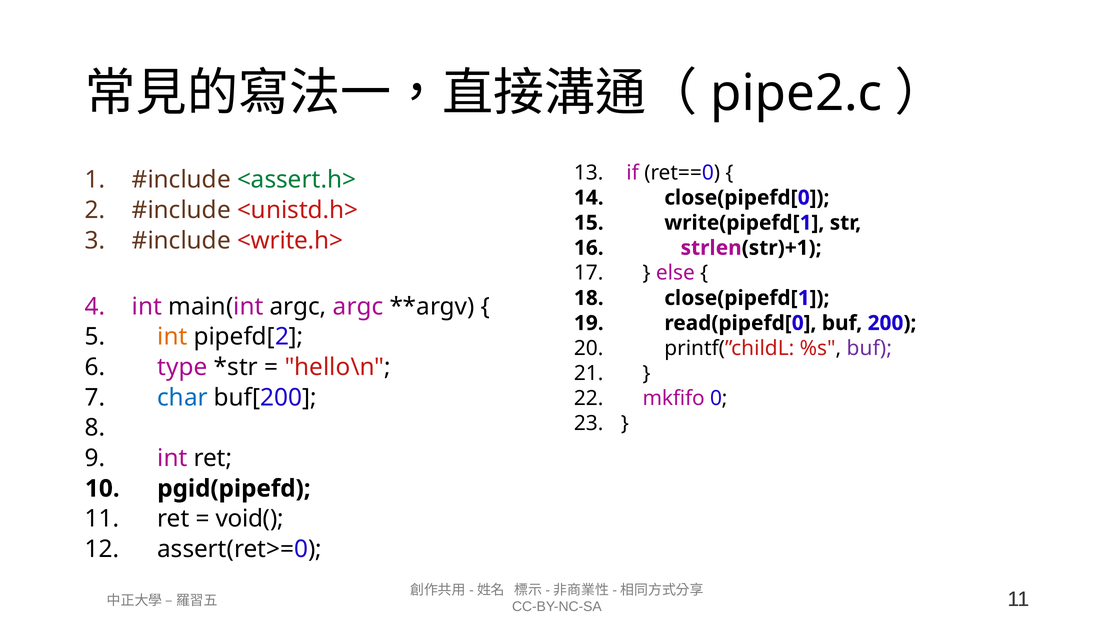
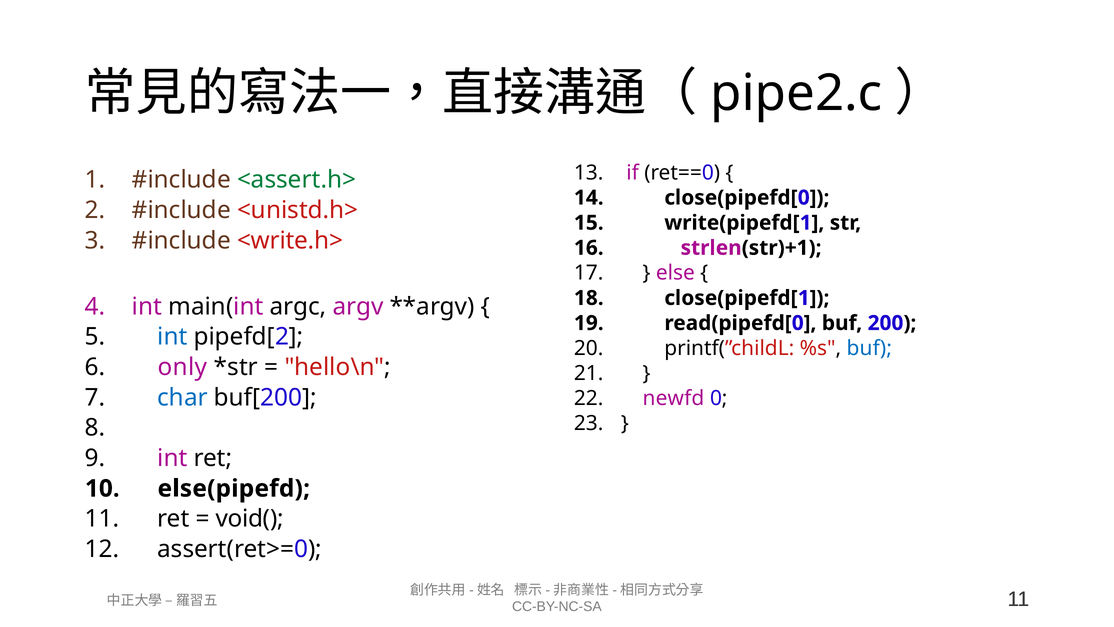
argc argc: argc -> argv
int at (172, 337) colour: orange -> blue
buf at (869, 348) colour: purple -> blue
type: type -> only
mkfifo: mkfifo -> newfd
pgid(pipefd: pgid(pipefd -> else(pipefd
